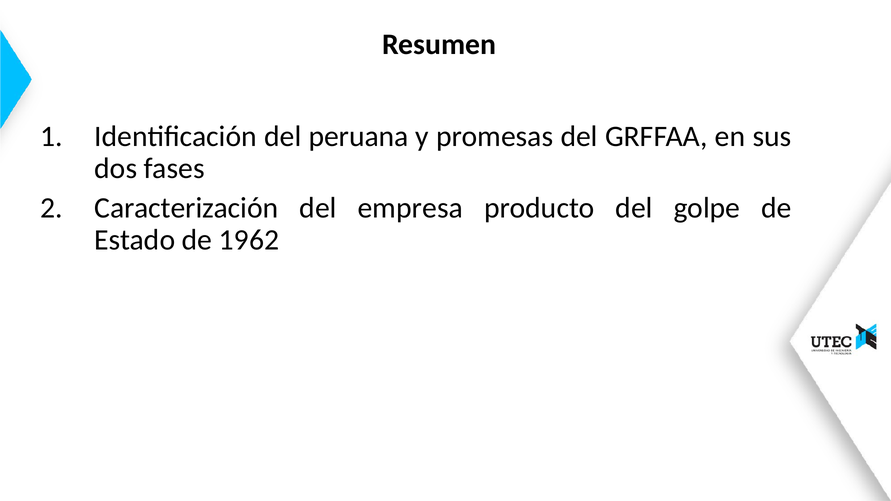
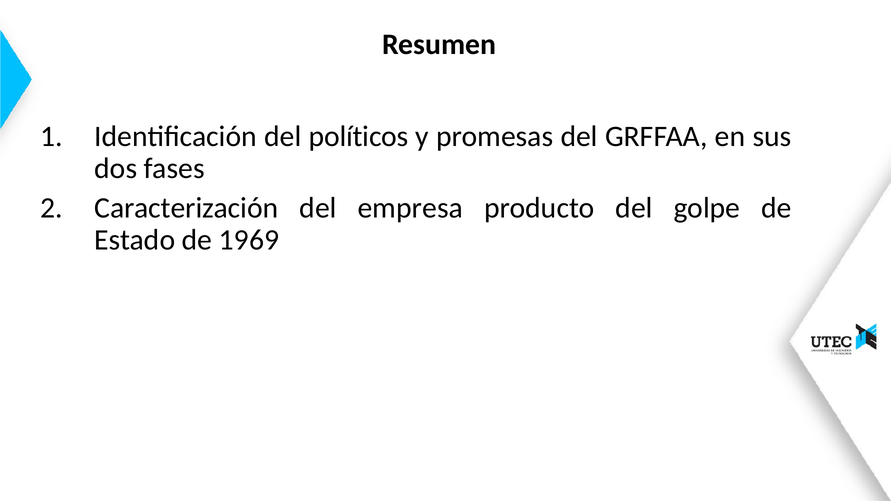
peruana: peruana -> políticos
1962: 1962 -> 1969
